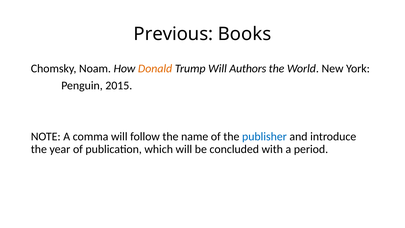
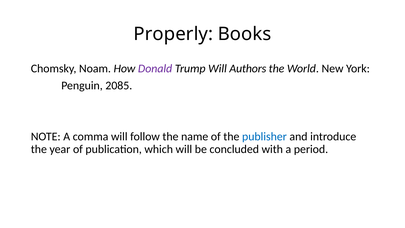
Previous: Previous -> Properly
Donald colour: orange -> purple
2015: 2015 -> 2085
